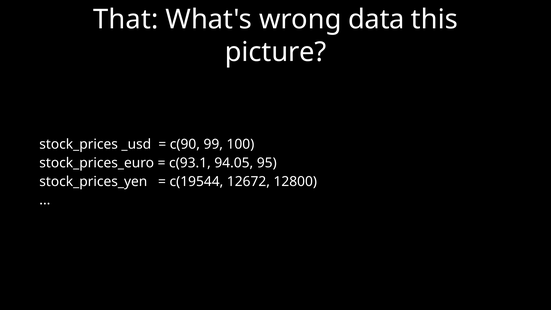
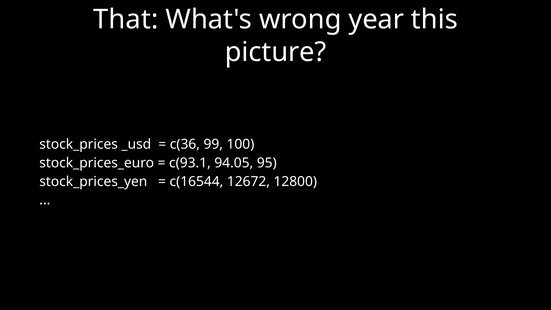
data: data -> year
c(90: c(90 -> c(36
c(19544: c(19544 -> c(16544
